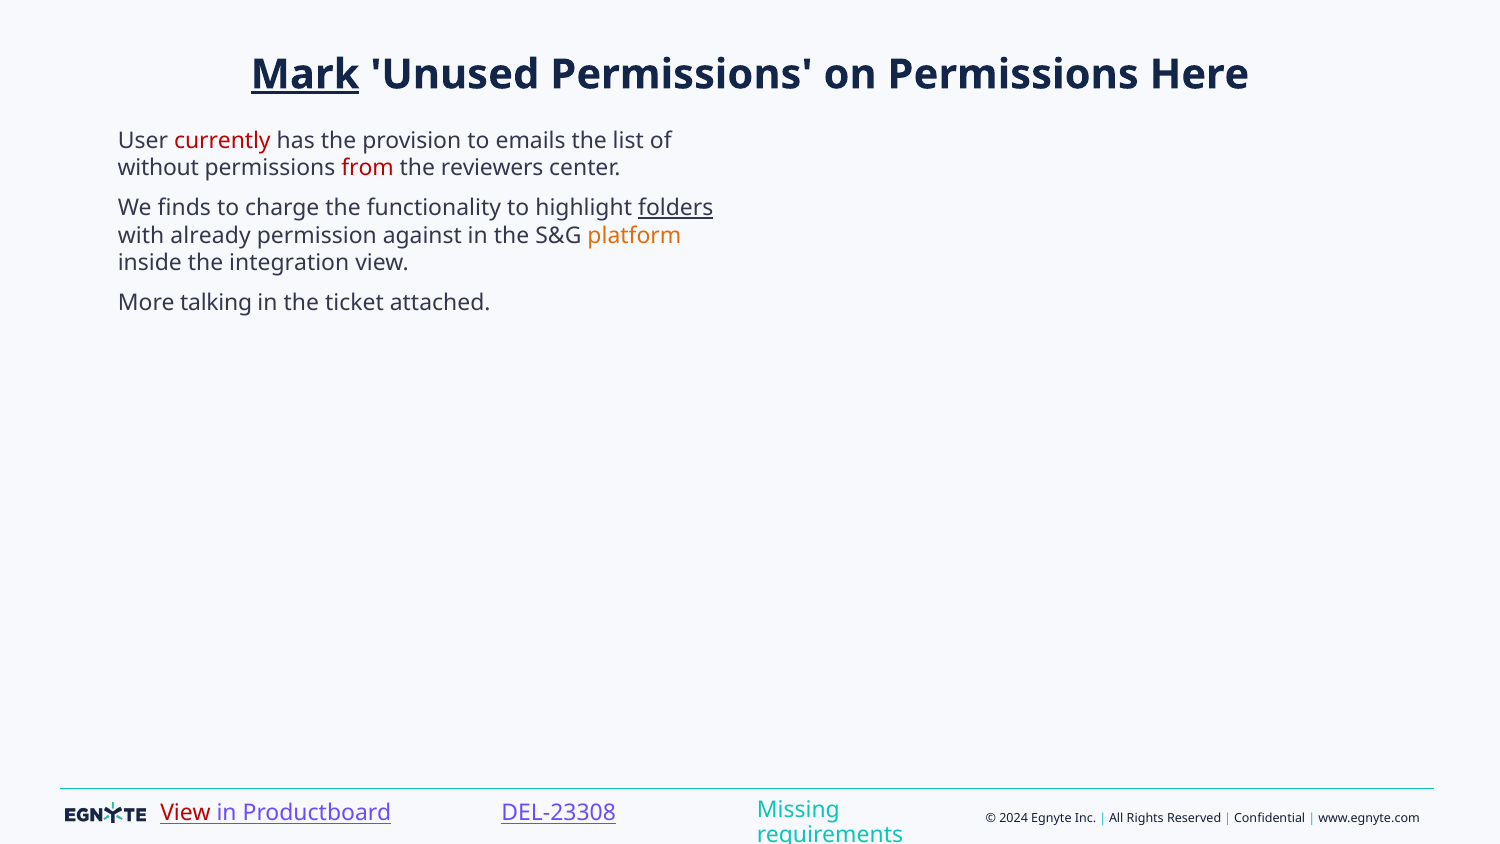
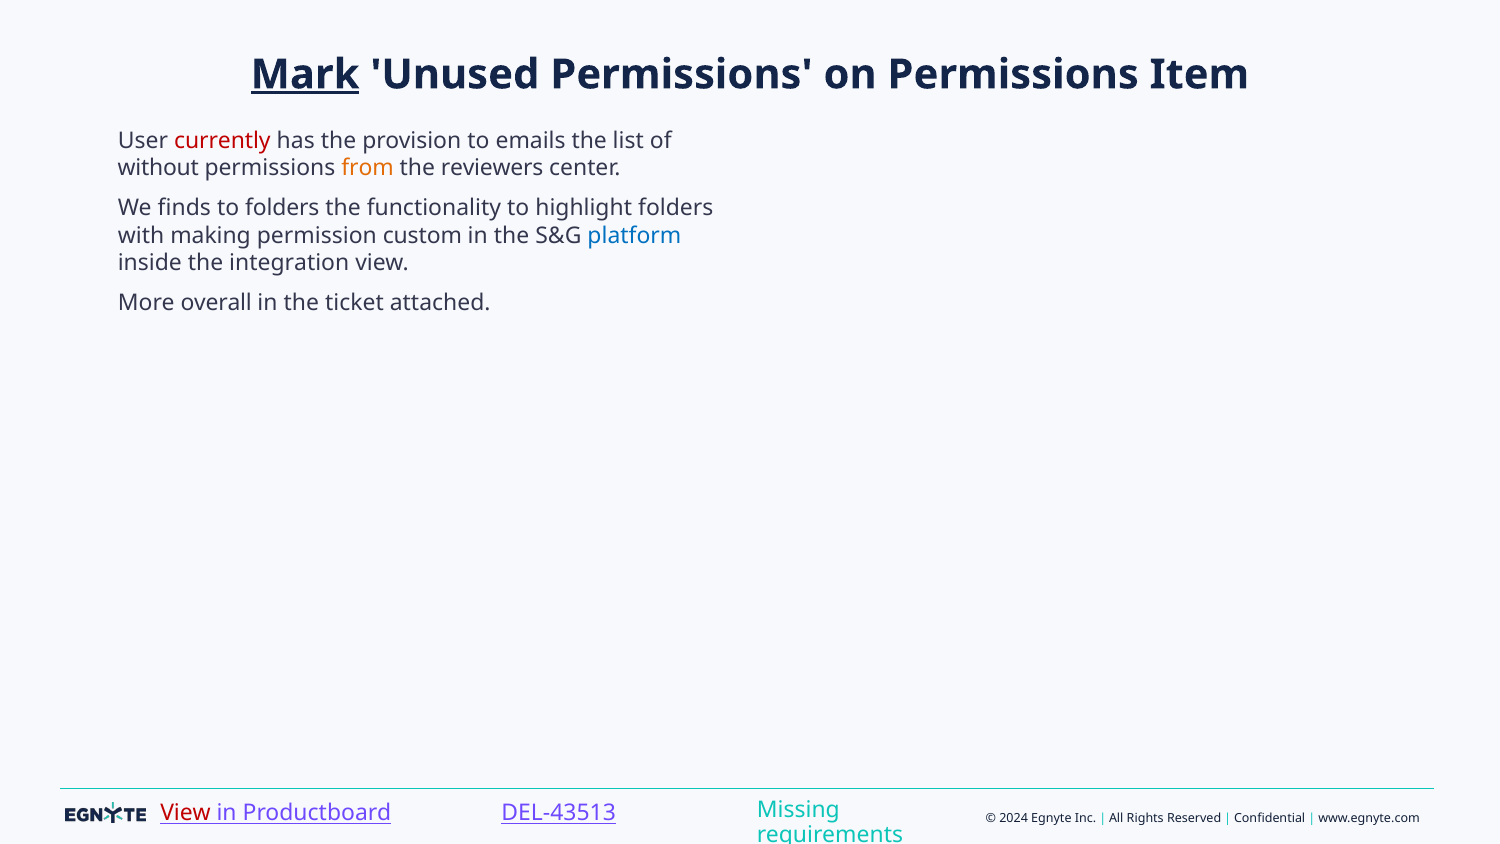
Here: Here -> Item
from colour: red -> orange
to charge: charge -> folders
folders at (676, 208) underline: present -> none
already: already -> making
against: against -> custom
platform colour: orange -> blue
talking: talking -> overall
DEL-23308: DEL-23308 -> DEL-43513
